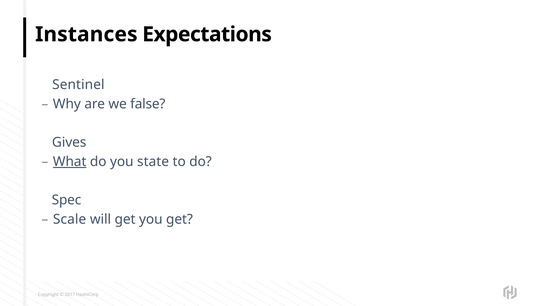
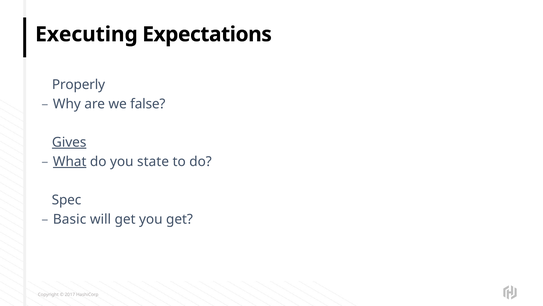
Instances: Instances -> Executing
Sentinel: Sentinel -> Properly
Gives underline: none -> present
Scale: Scale -> Basic
